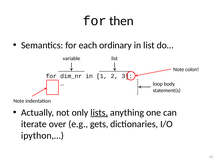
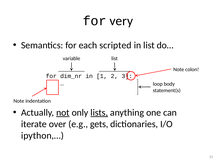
then: then -> very
ordinary: ordinary -> scripted
not underline: none -> present
